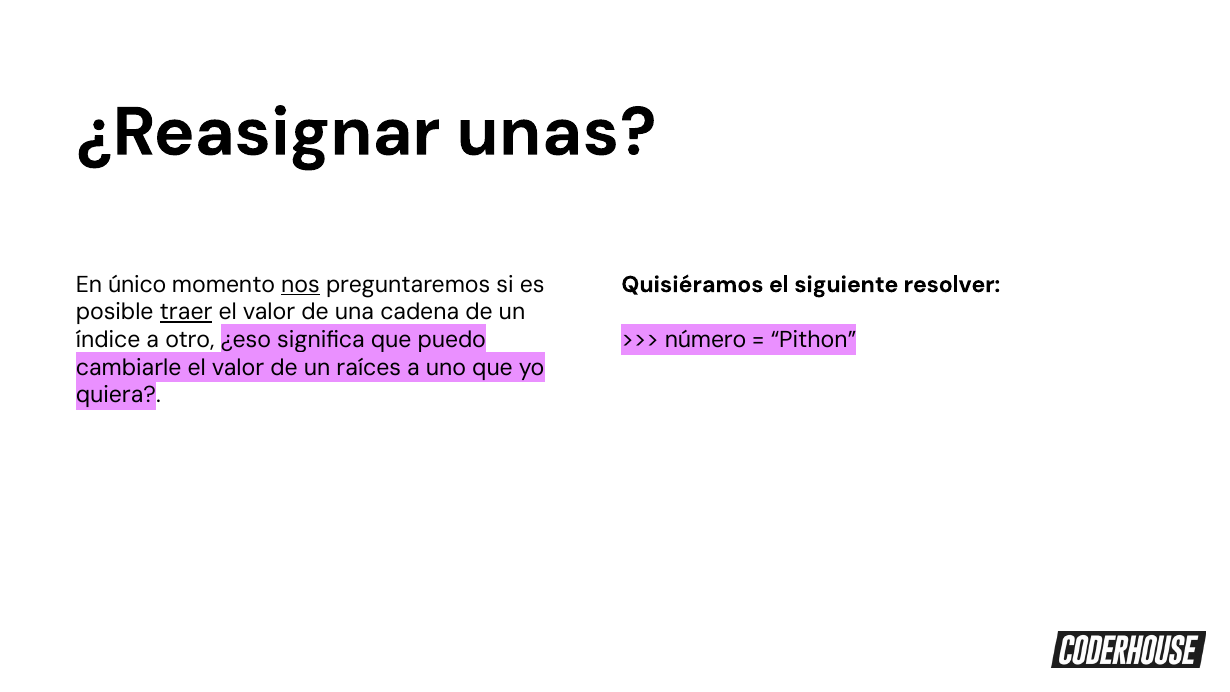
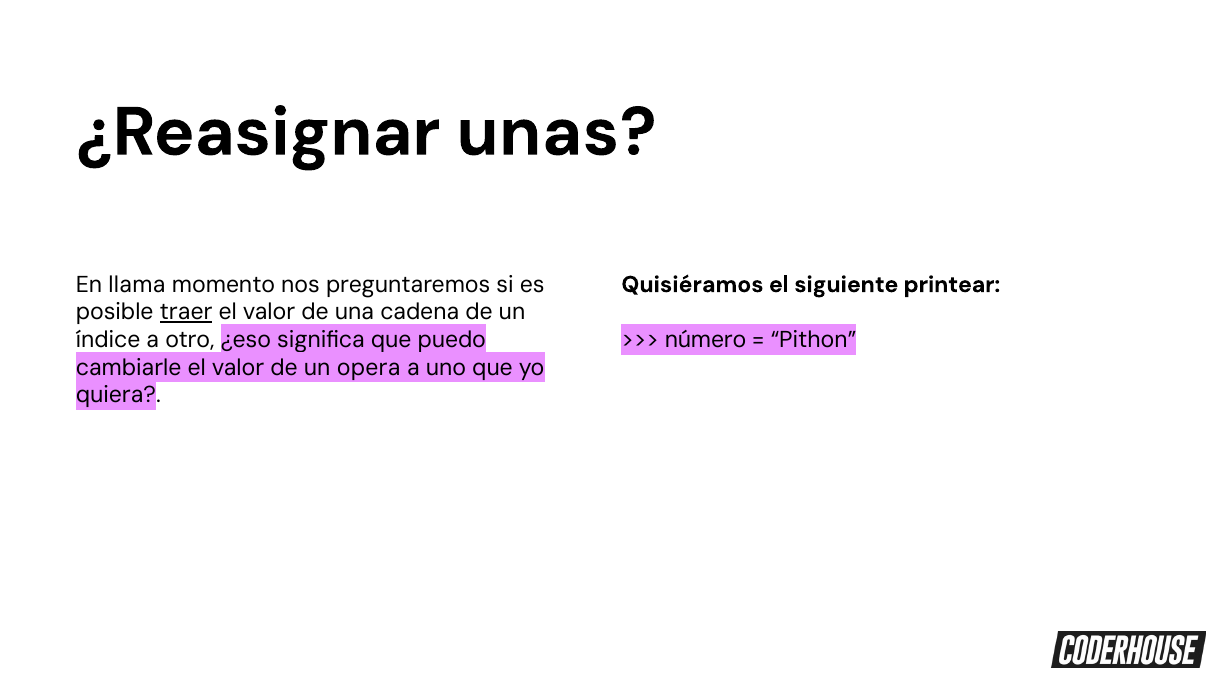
resolver: resolver -> printear
único: único -> llama
nos underline: present -> none
raíces: raíces -> opera
